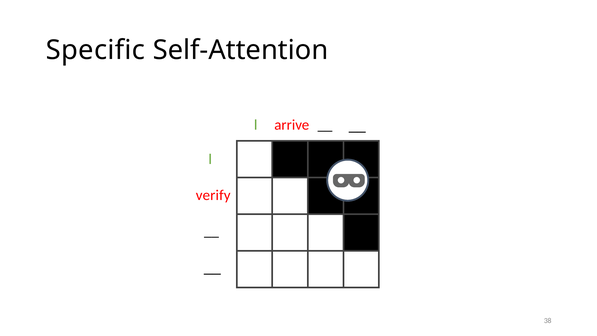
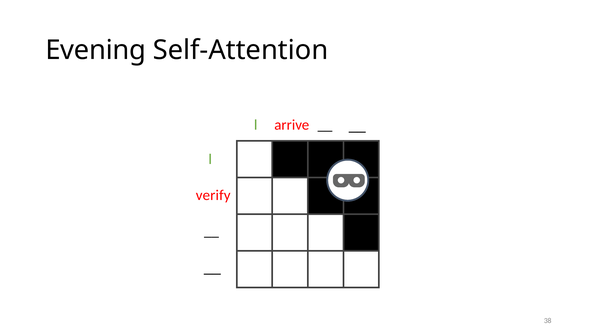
Specific: Specific -> Evening
